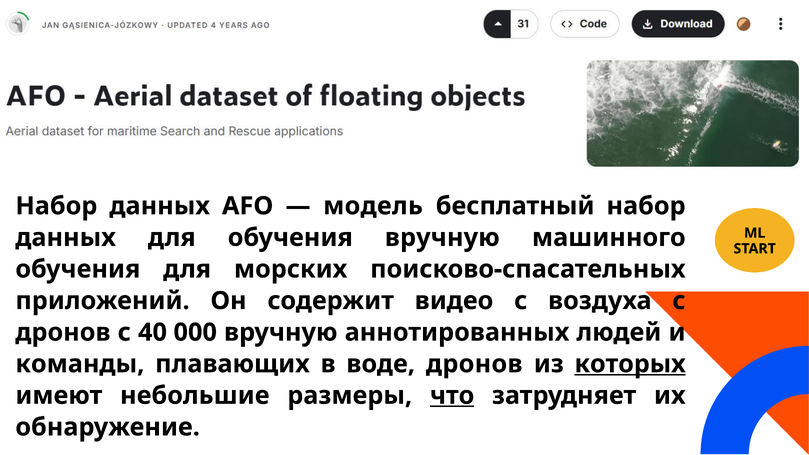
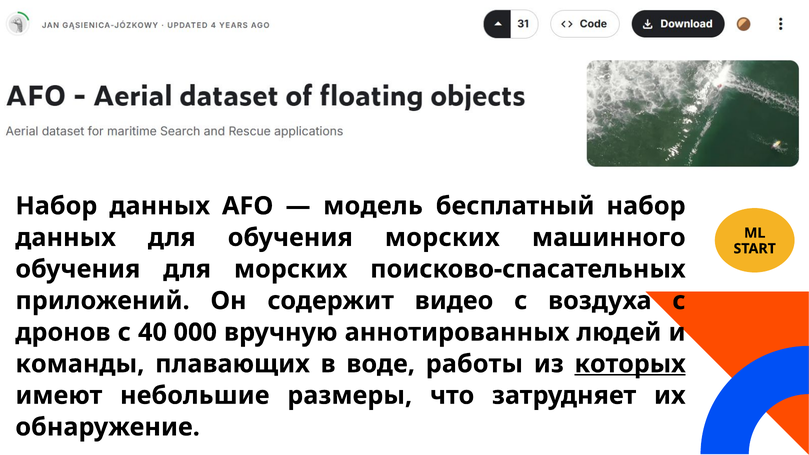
обучения вручную: вручную -> морских
воде дронов: дронов -> работы
что underline: present -> none
